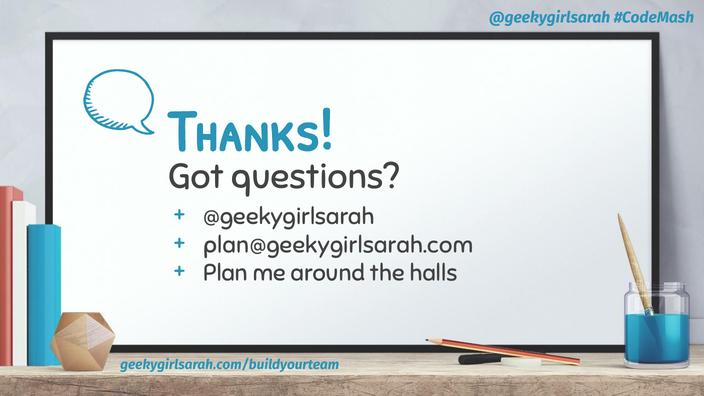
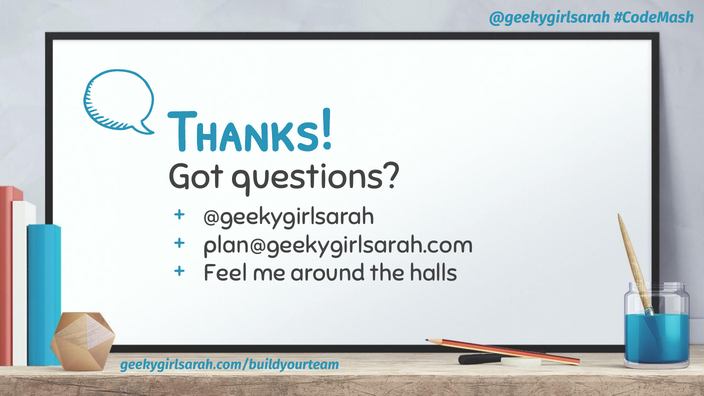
Plan: Plan -> Feel
